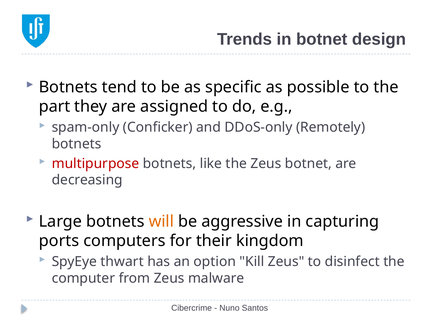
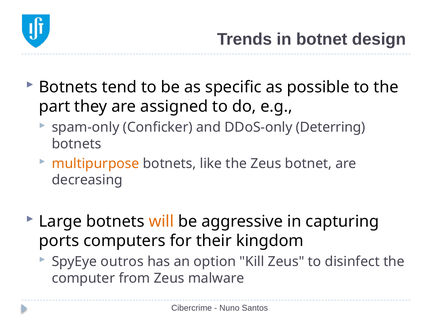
Remotely: Remotely -> Deterring
multipurpose colour: red -> orange
thwart: thwart -> outros
